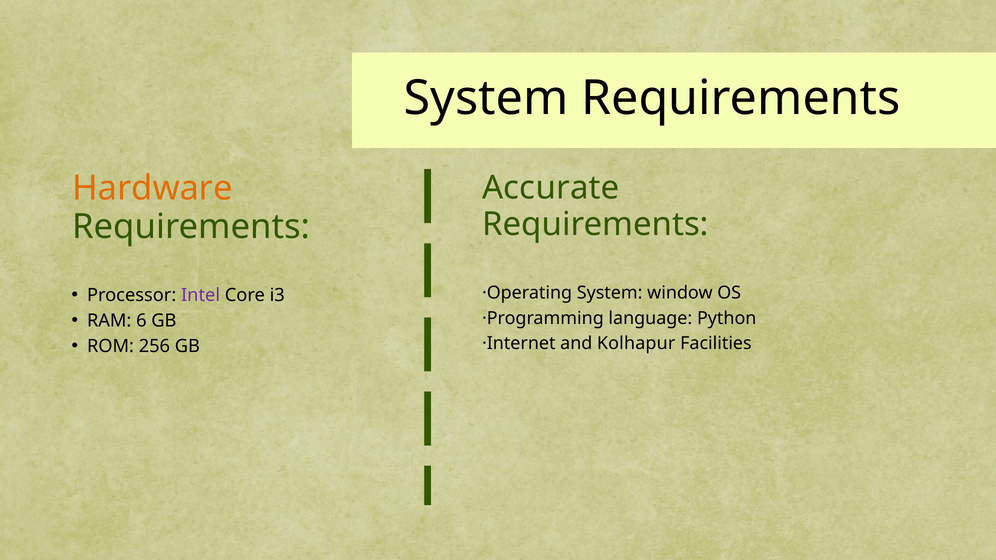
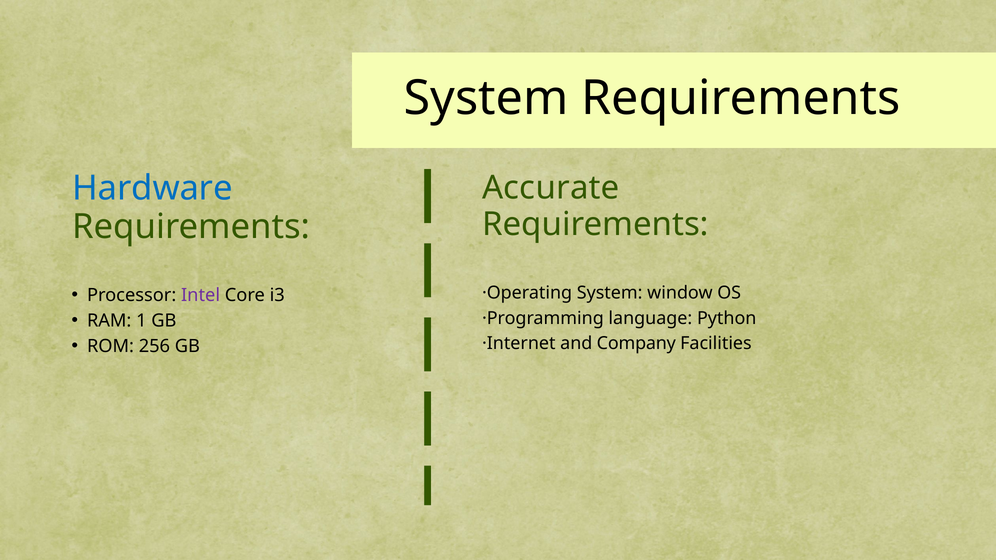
Hardware colour: orange -> blue
6: 6 -> 1
Kolhapur: Kolhapur -> Company
